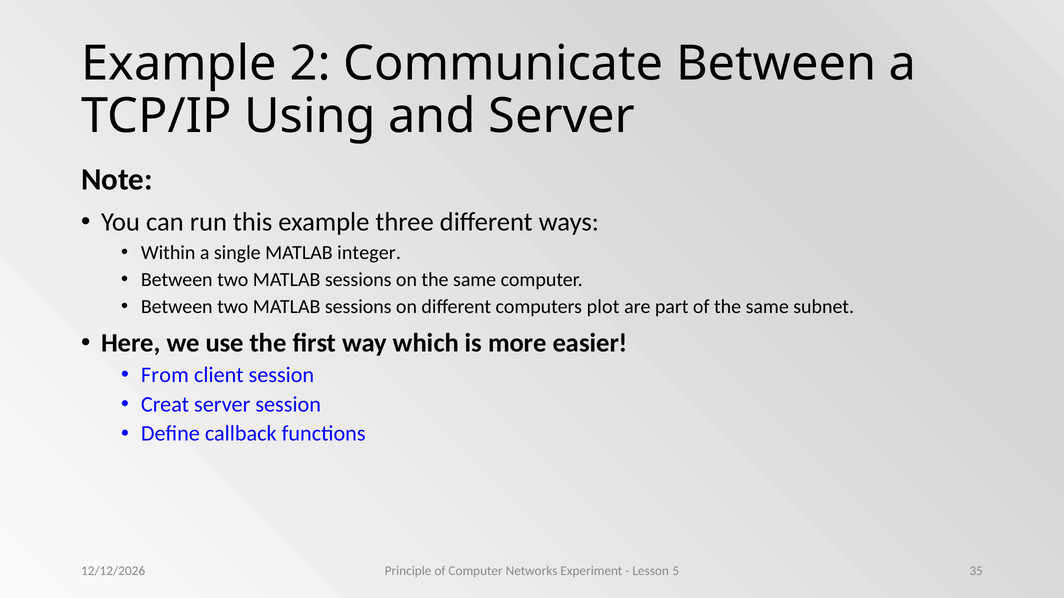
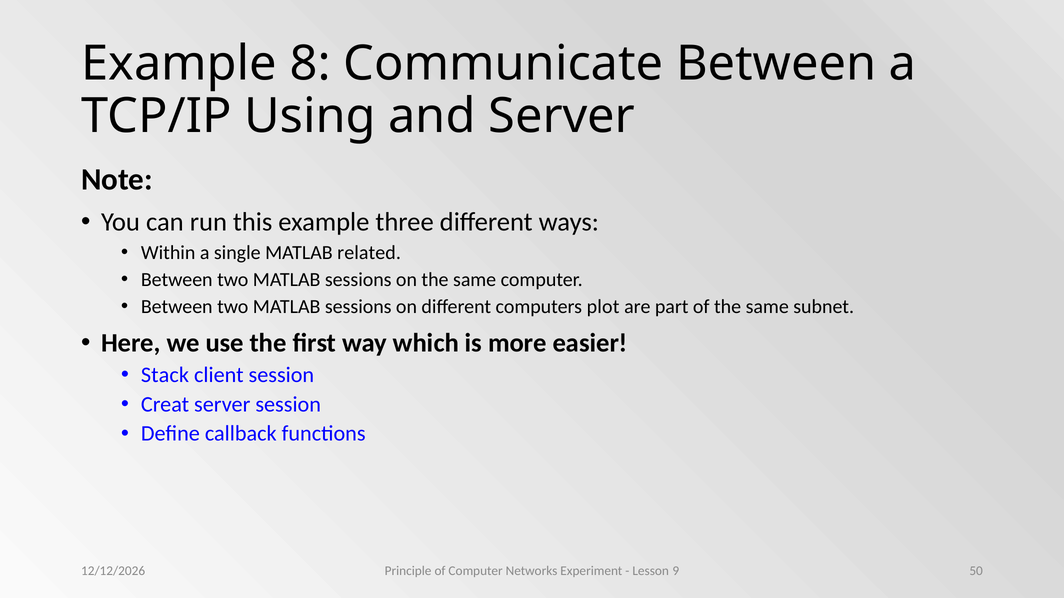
2: 2 -> 8
integer: integer -> related
From: From -> Stack
35: 35 -> 50
5: 5 -> 9
